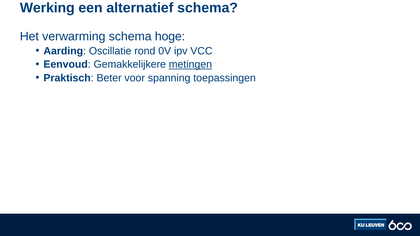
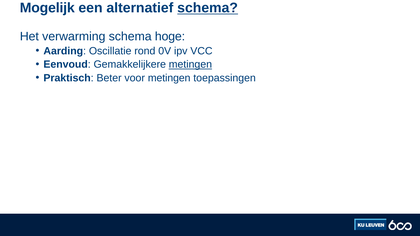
Werking: Werking -> Mogelijk
schema at (208, 8) underline: none -> present
voor spanning: spanning -> metingen
